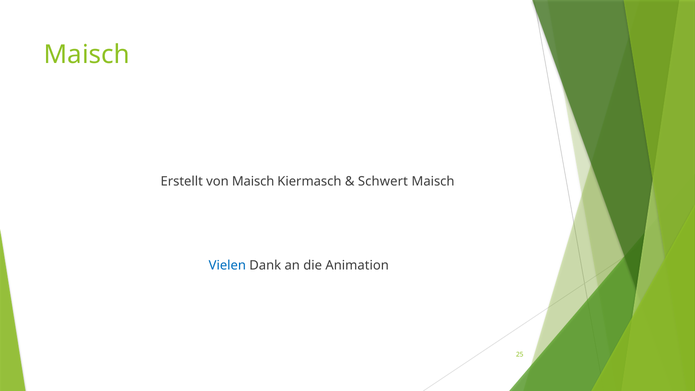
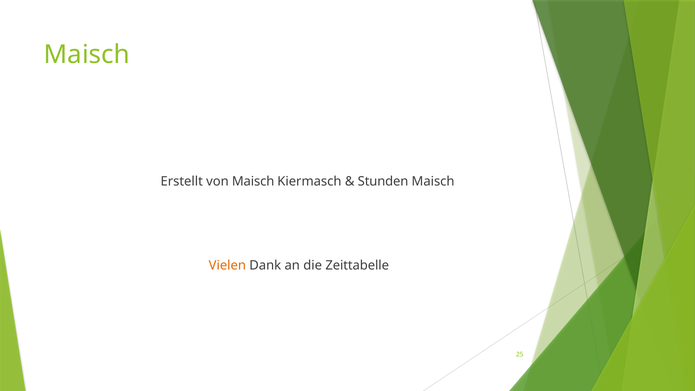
Schwert: Schwert -> Stunden
Vielen colour: blue -> orange
Animation: Animation -> Zeittabelle
